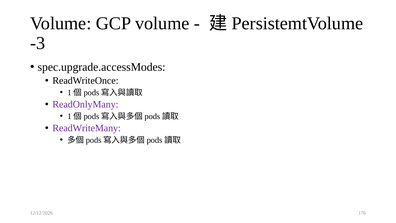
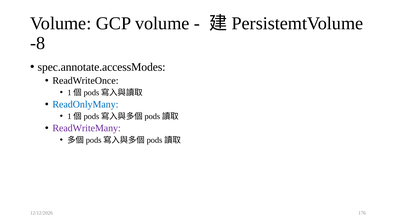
-3: -3 -> -8
spec.upgrade.accessModes: spec.upgrade.accessModes -> spec.annotate.accessModes
ReadOnlyMany colour: purple -> blue
